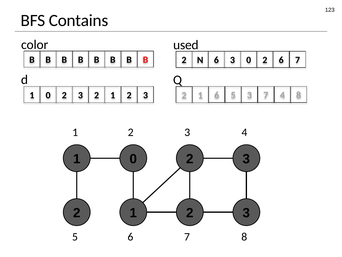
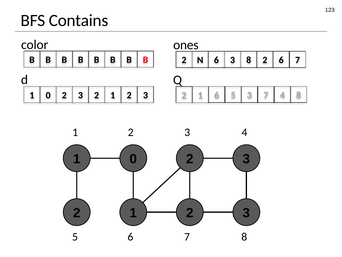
used: used -> ones
3 0: 0 -> 8
